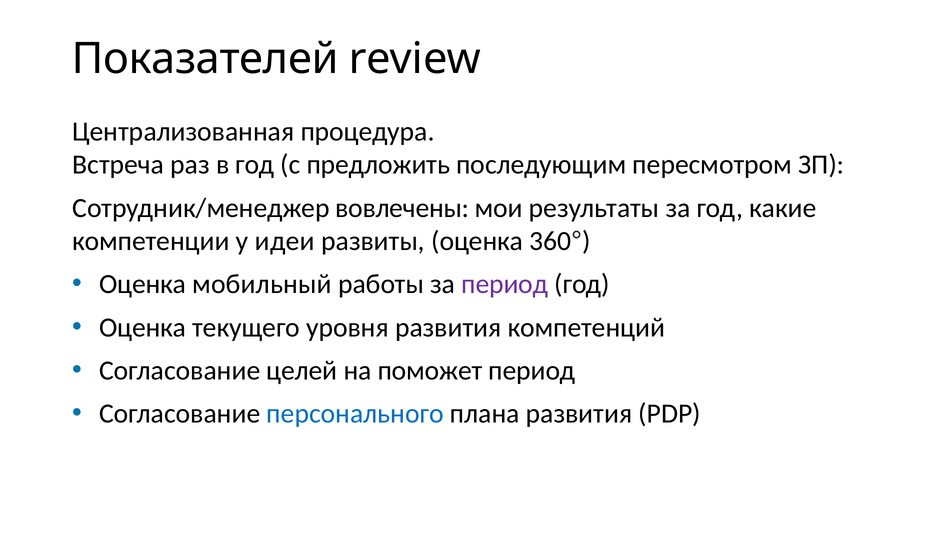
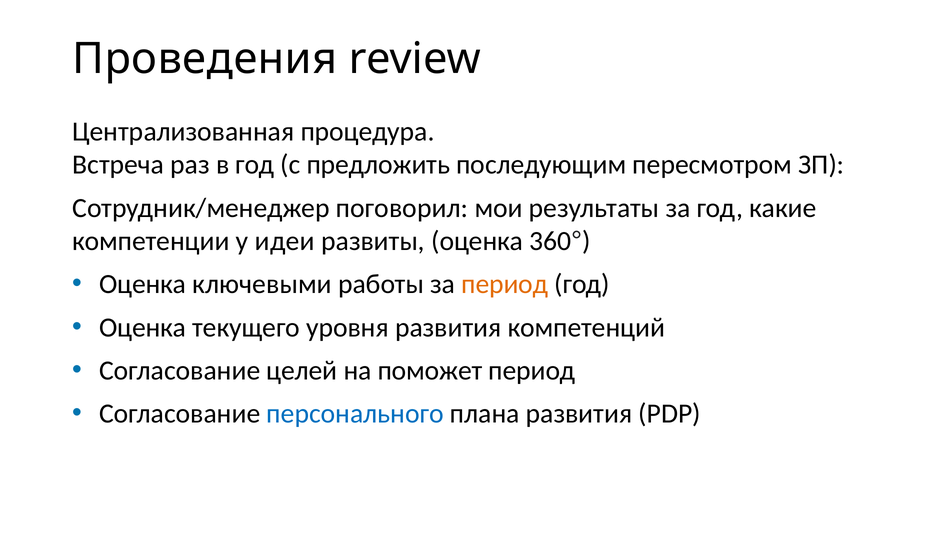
Показателей: Показателей -> Проведения
вовлечены: вовлечены -> поговорил
мобильный: мобильный -> ключевыми
период at (505, 284) colour: purple -> orange
